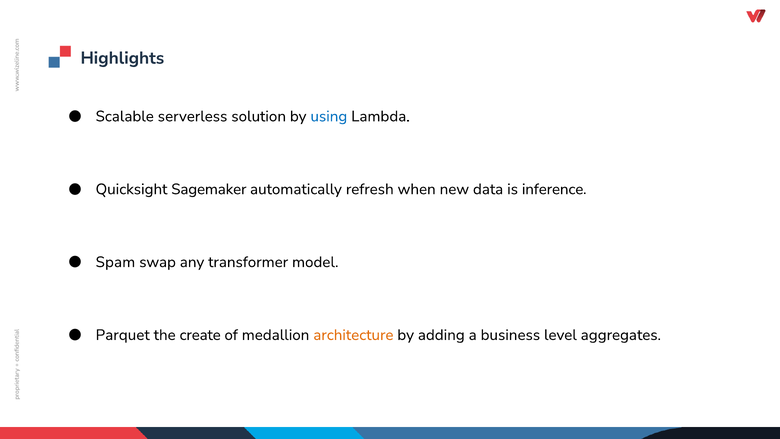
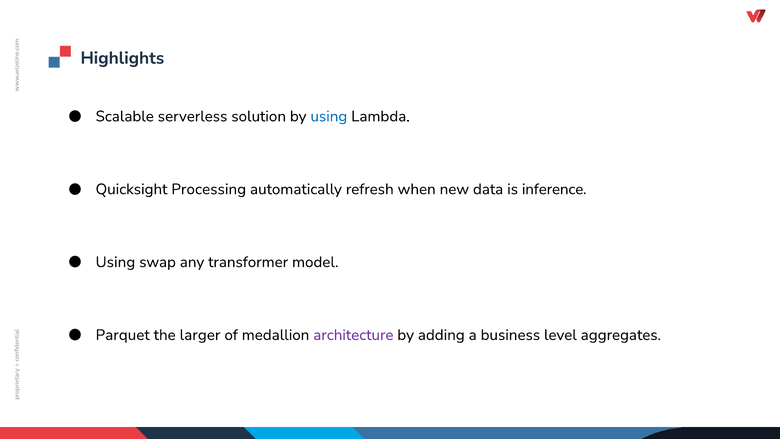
Sagemaker: Sagemaker -> Processing
Spam at (115, 262): Spam -> Using
create: create -> larger
architecture colour: orange -> purple
